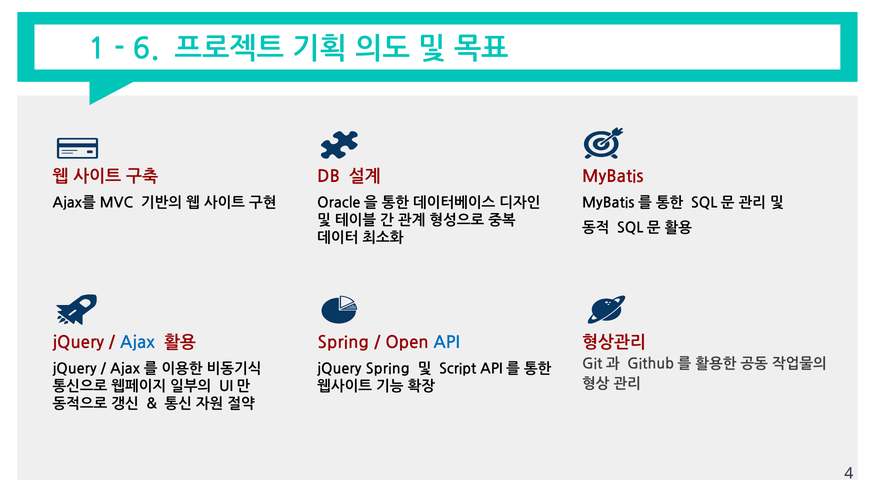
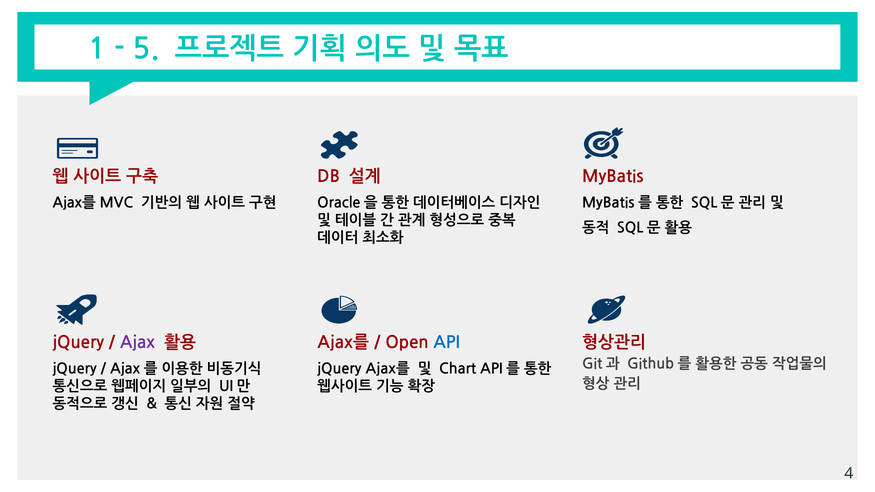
6: 6 -> 5
Ajax colour: blue -> purple
Spring at (343, 343): Spring -> Ajax를
jQuery Spring: Spring -> Ajax를
Script: Script -> Chart
